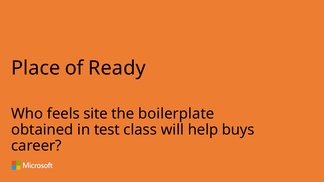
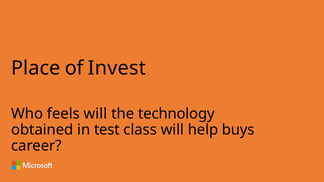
Ready: Ready -> Invest
feels site: site -> will
boilerplate: boilerplate -> technology
